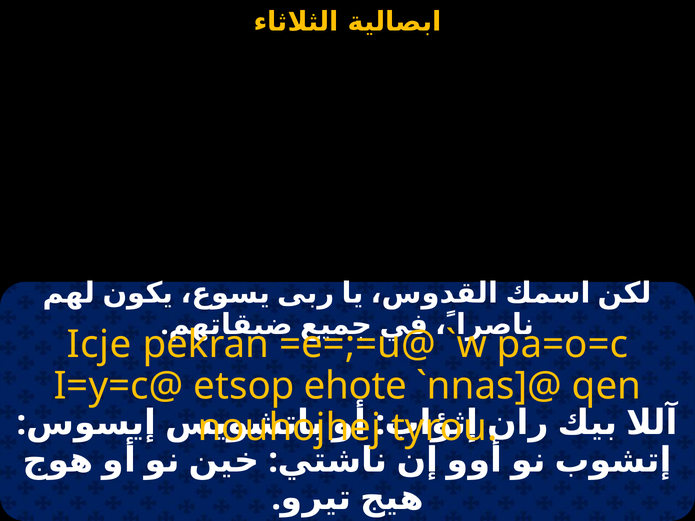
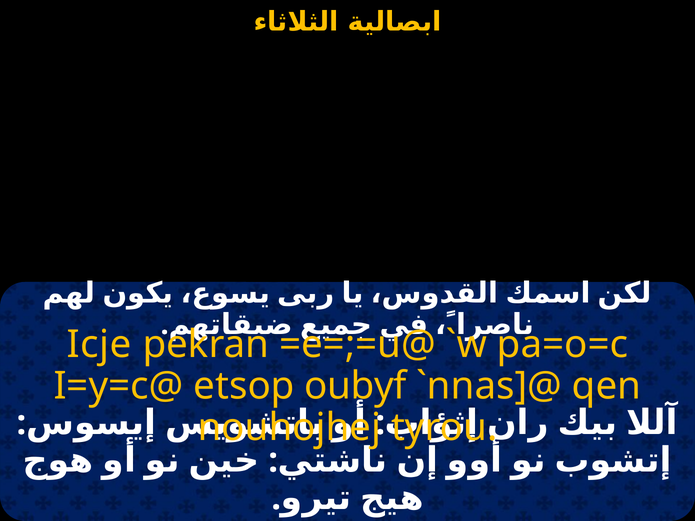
ehote: ehote -> oubyf
